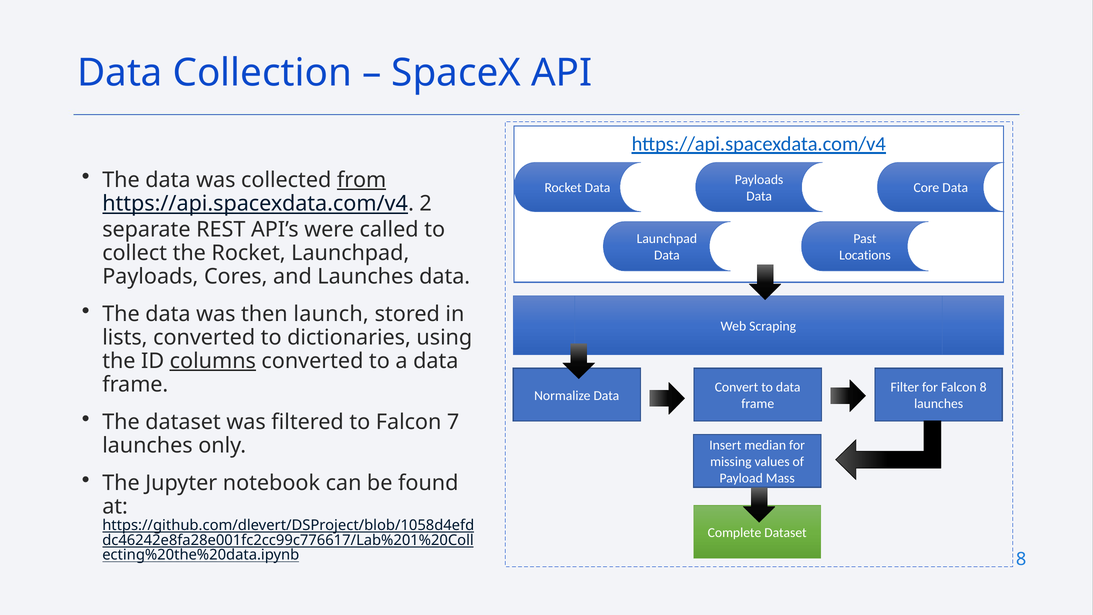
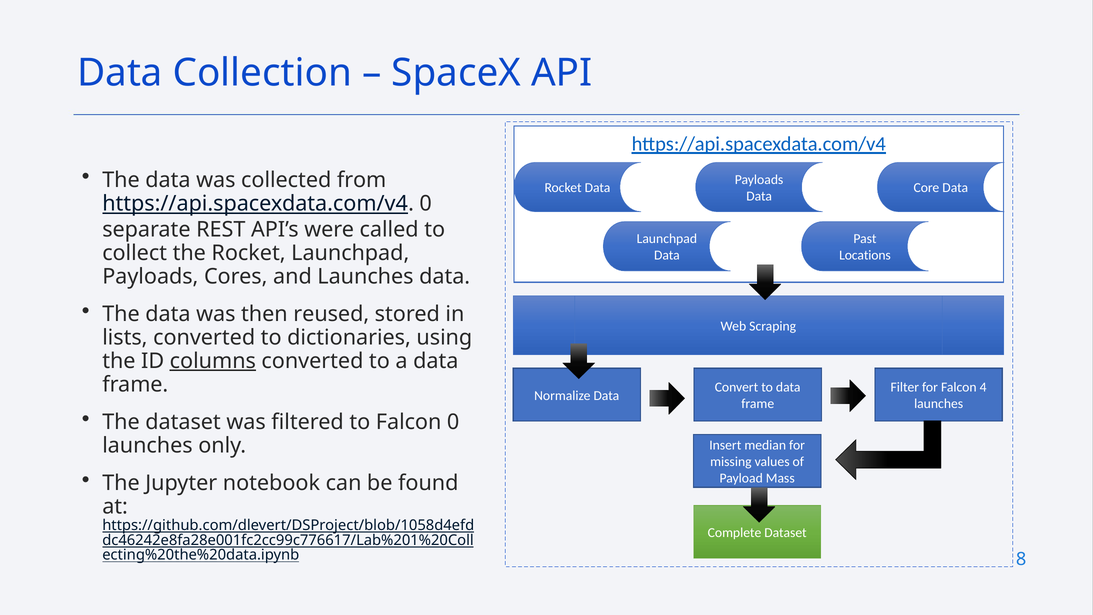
from underline: present -> none
https://api.spacexdata.com/v4 2: 2 -> 0
launch: launch -> reused
Falcon 8: 8 -> 4
Falcon 7: 7 -> 0
